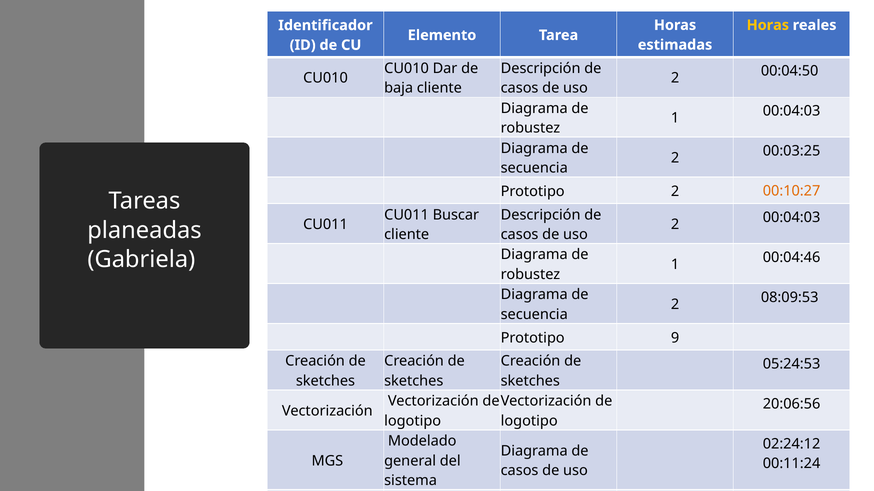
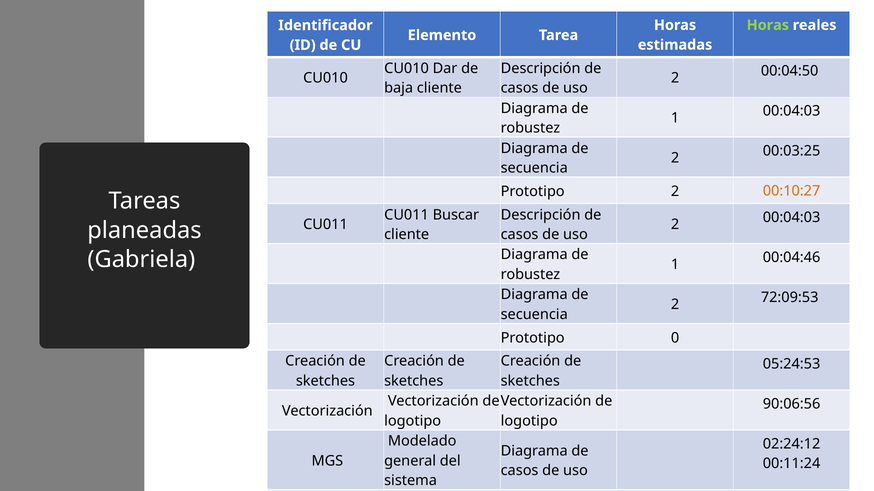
Horas at (768, 25) colour: yellow -> light green
08:09:53: 08:09:53 -> 72:09:53
9: 9 -> 0
20:06:56: 20:06:56 -> 90:06:56
